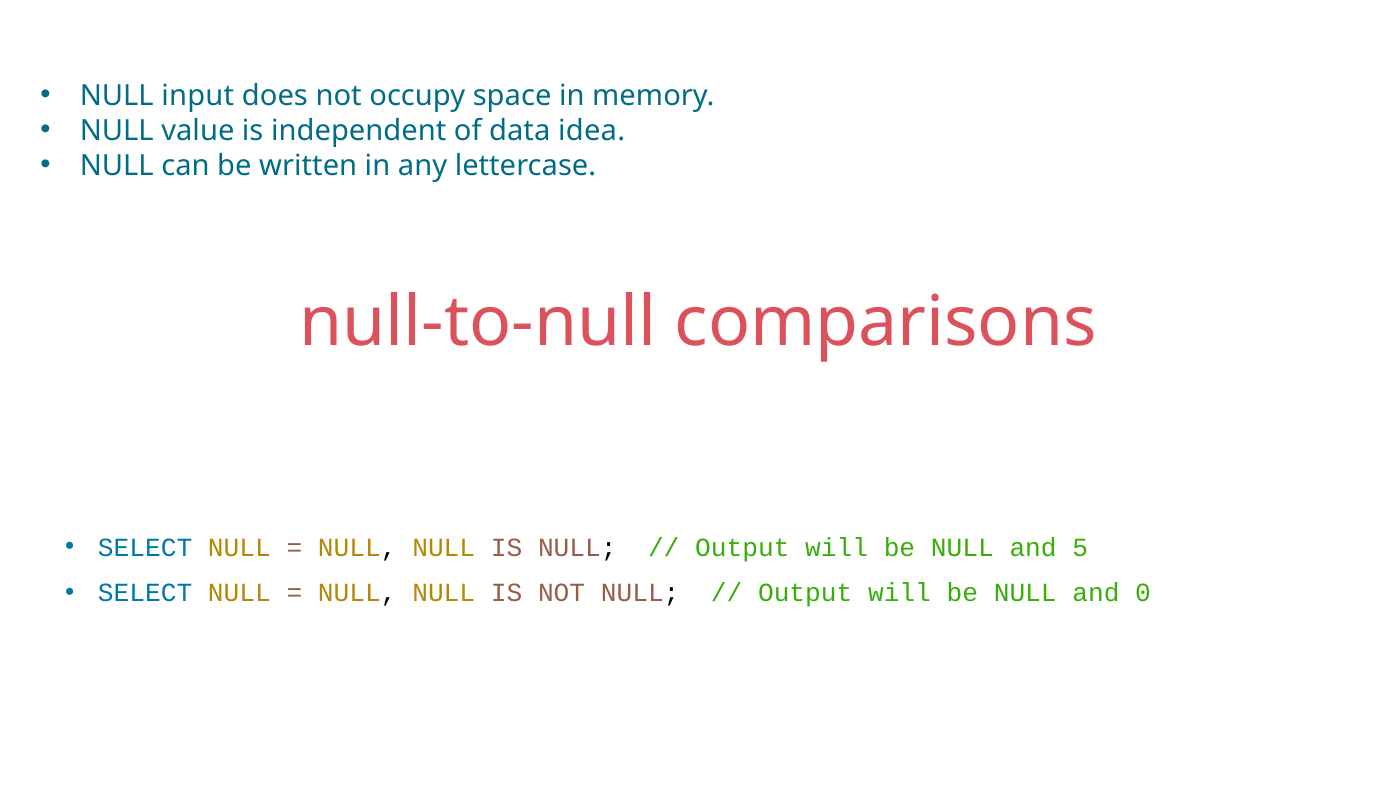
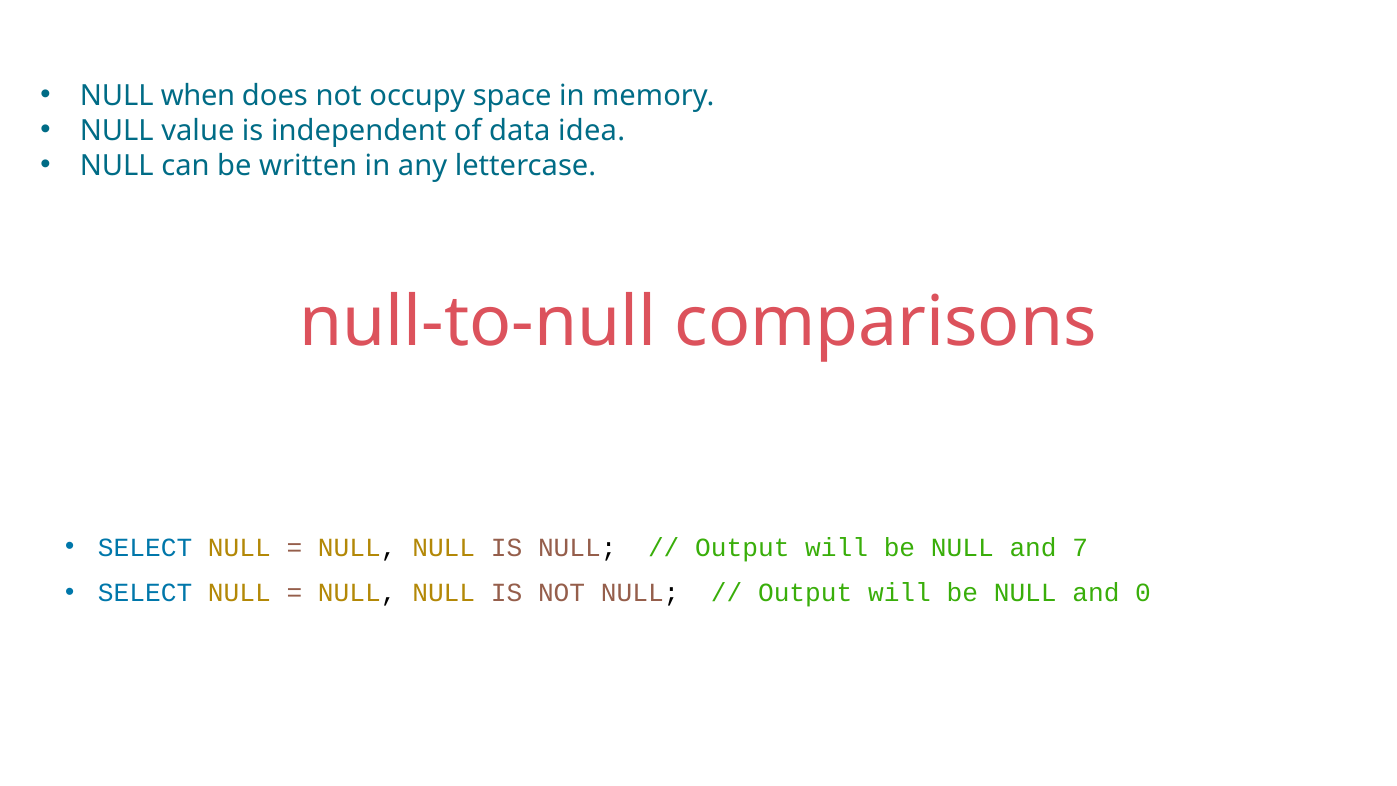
input: input -> when
5: 5 -> 7
